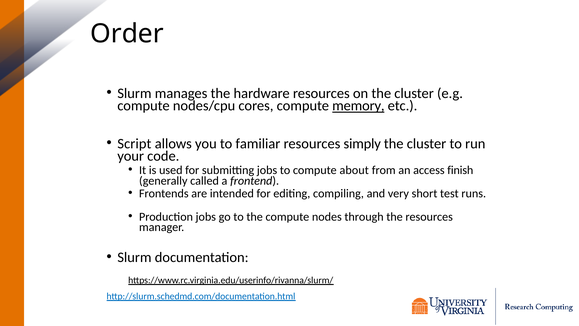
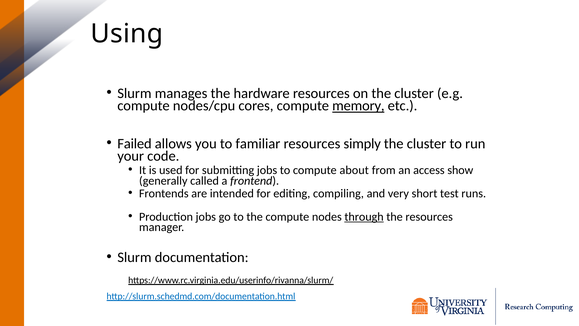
Order: Order -> Using
Script: Script -> Failed
finish: finish -> show
through underline: none -> present
